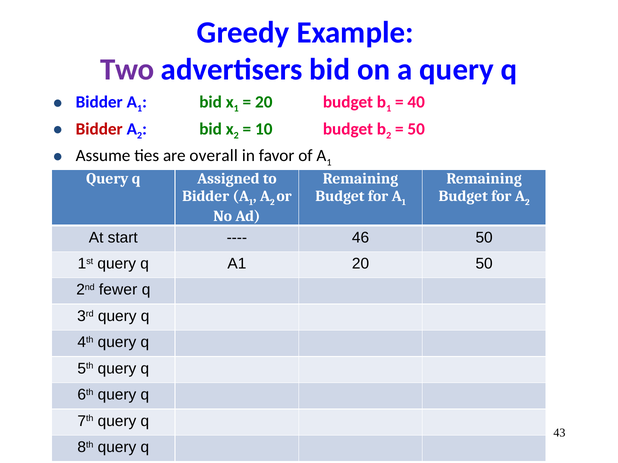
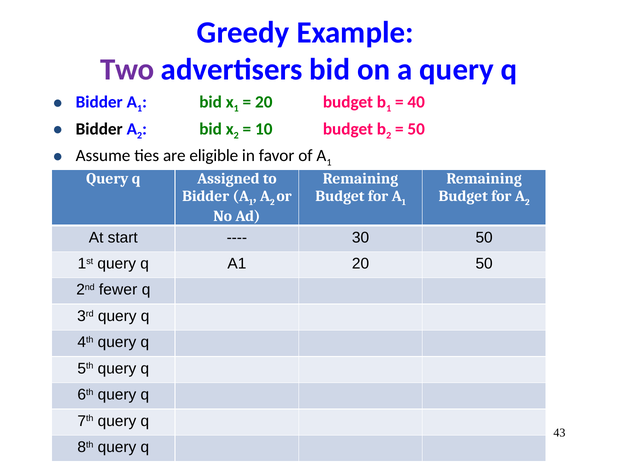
Bidder at (99, 129) colour: red -> black
overall: overall -> eligible
46: 46 -> 30
